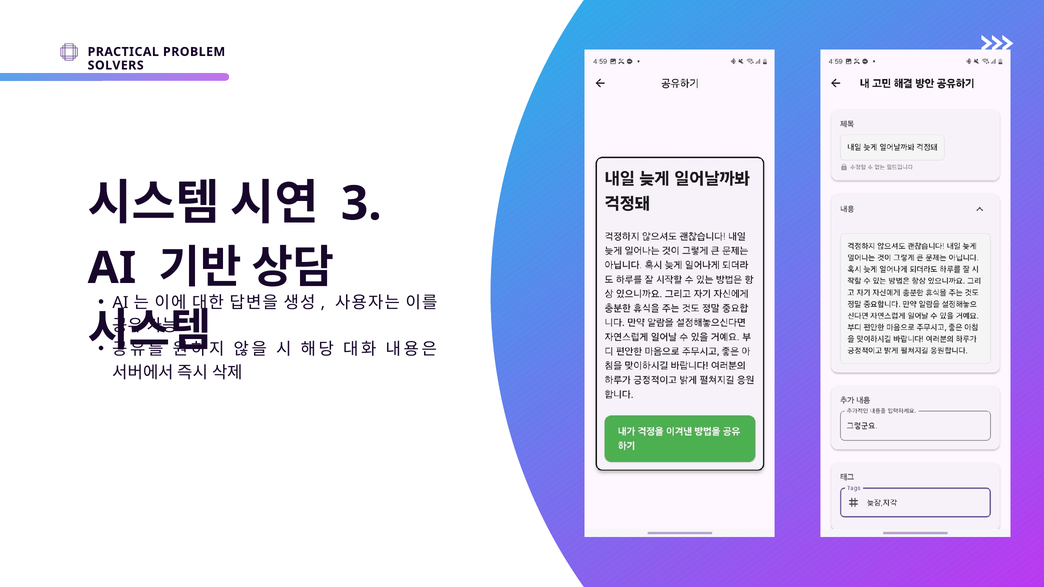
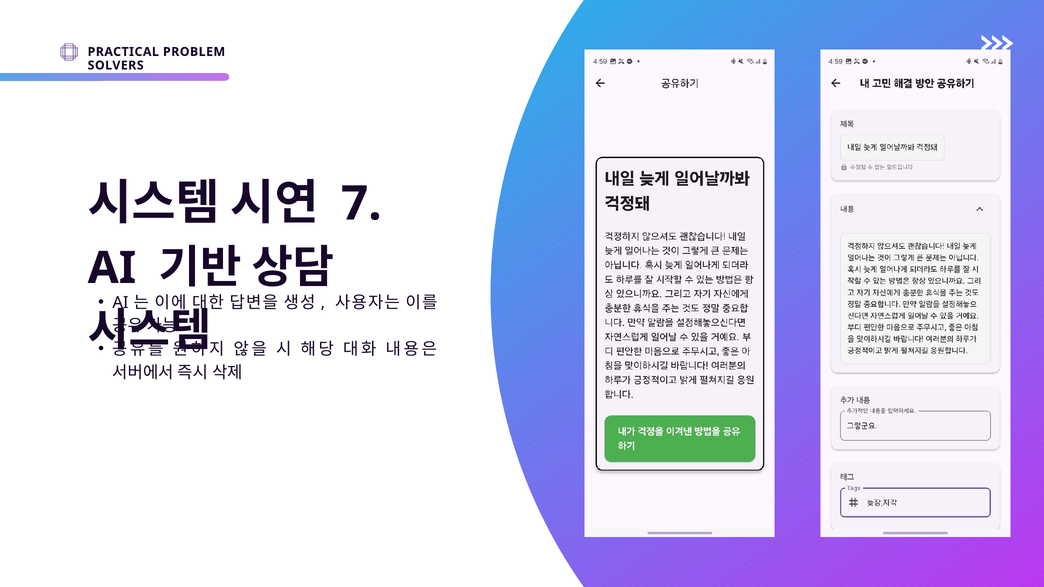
3: 3 -> 7
